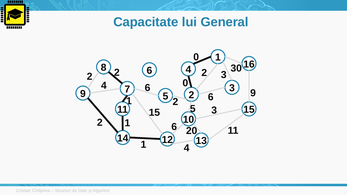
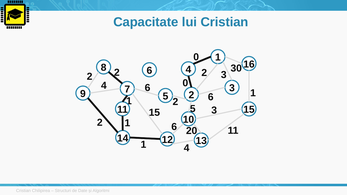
lui General: General -> Cristian
9 at (253, 93): 9 -> 1
